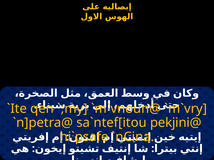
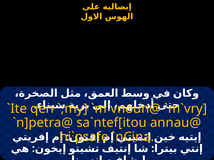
pekjini@: pekjini@ -> annau@
